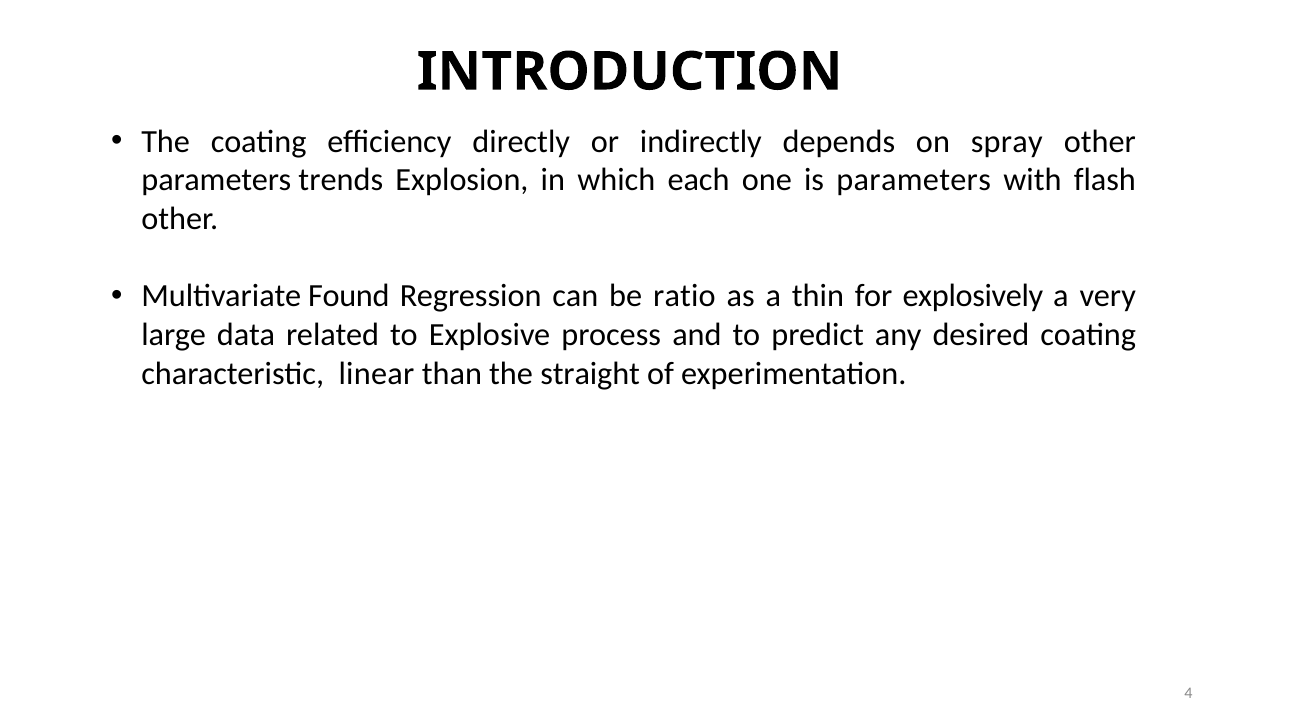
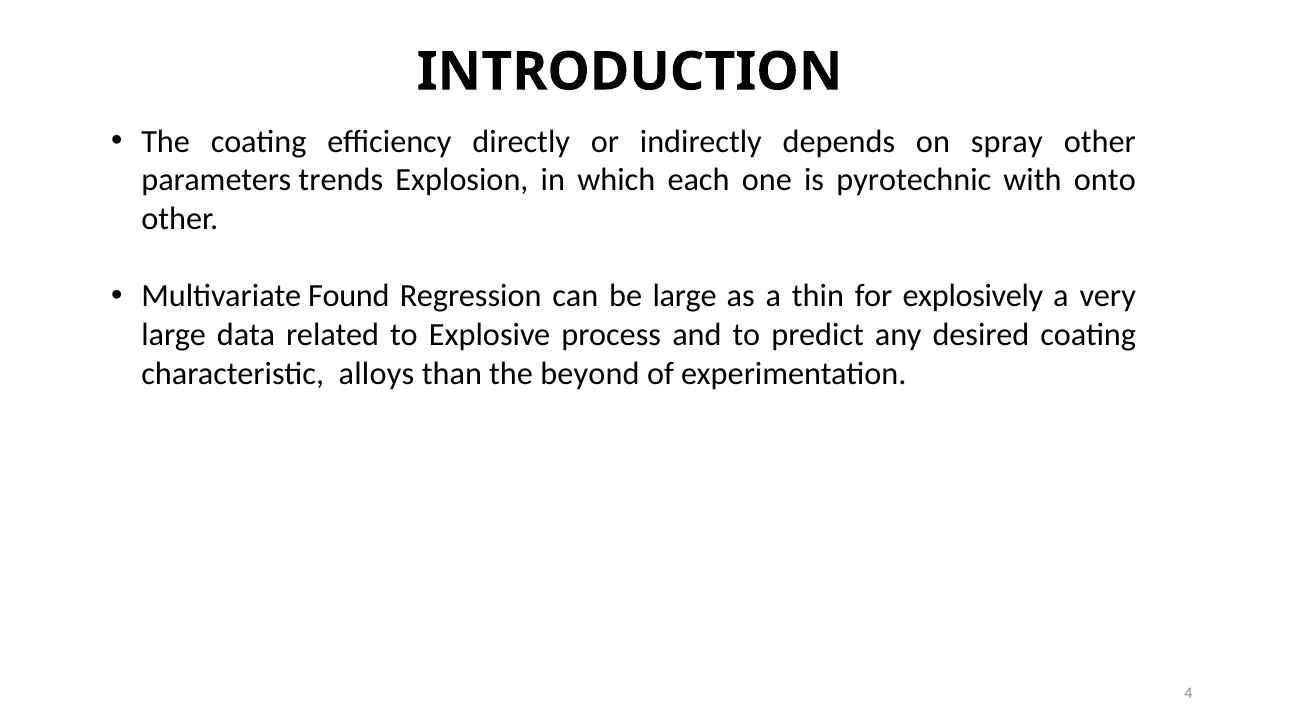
is parameters: parameters -> pyrotechnic
flash: flash -> onto
be ratio: ratio -> large
linear: linear -> alloys
straight: straight -> beyond
